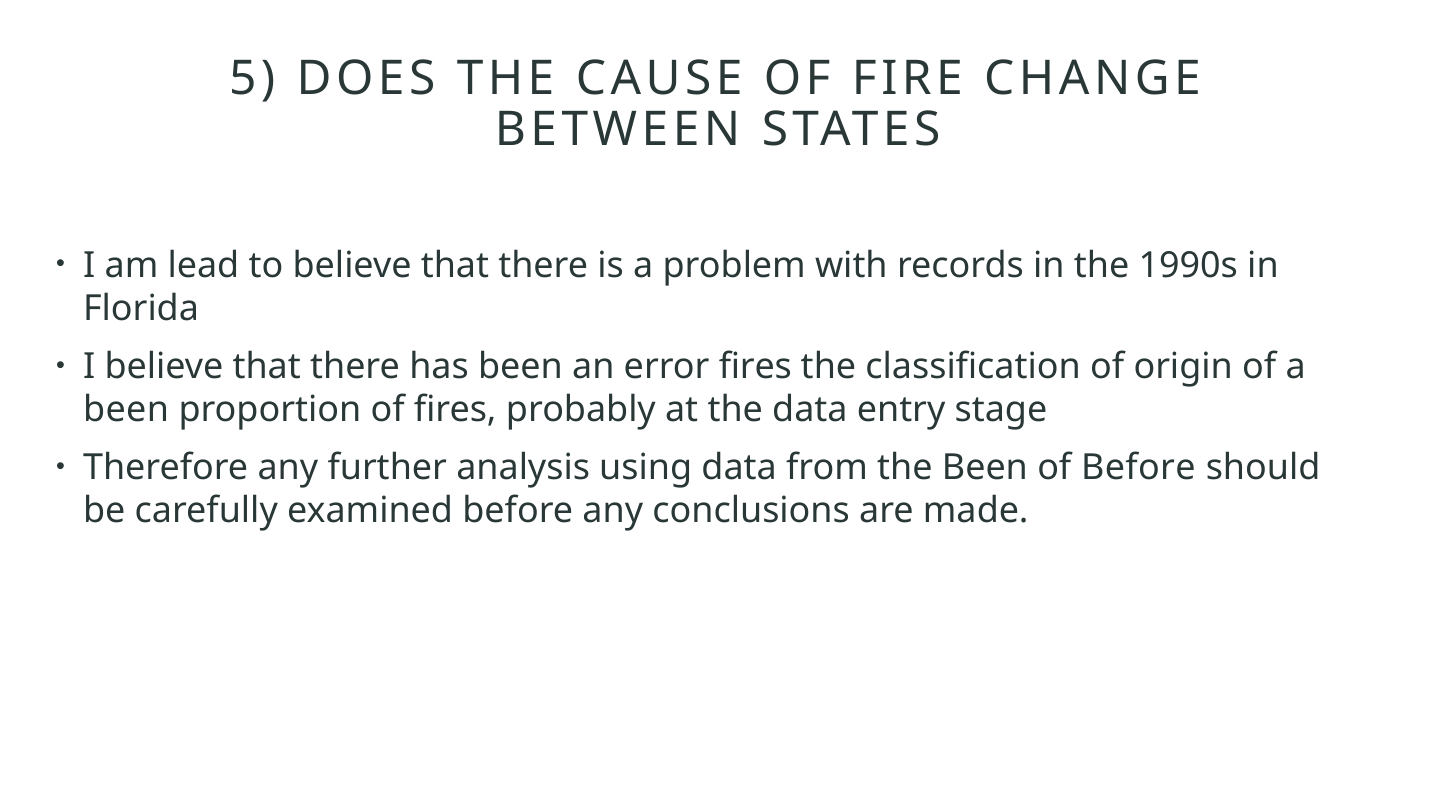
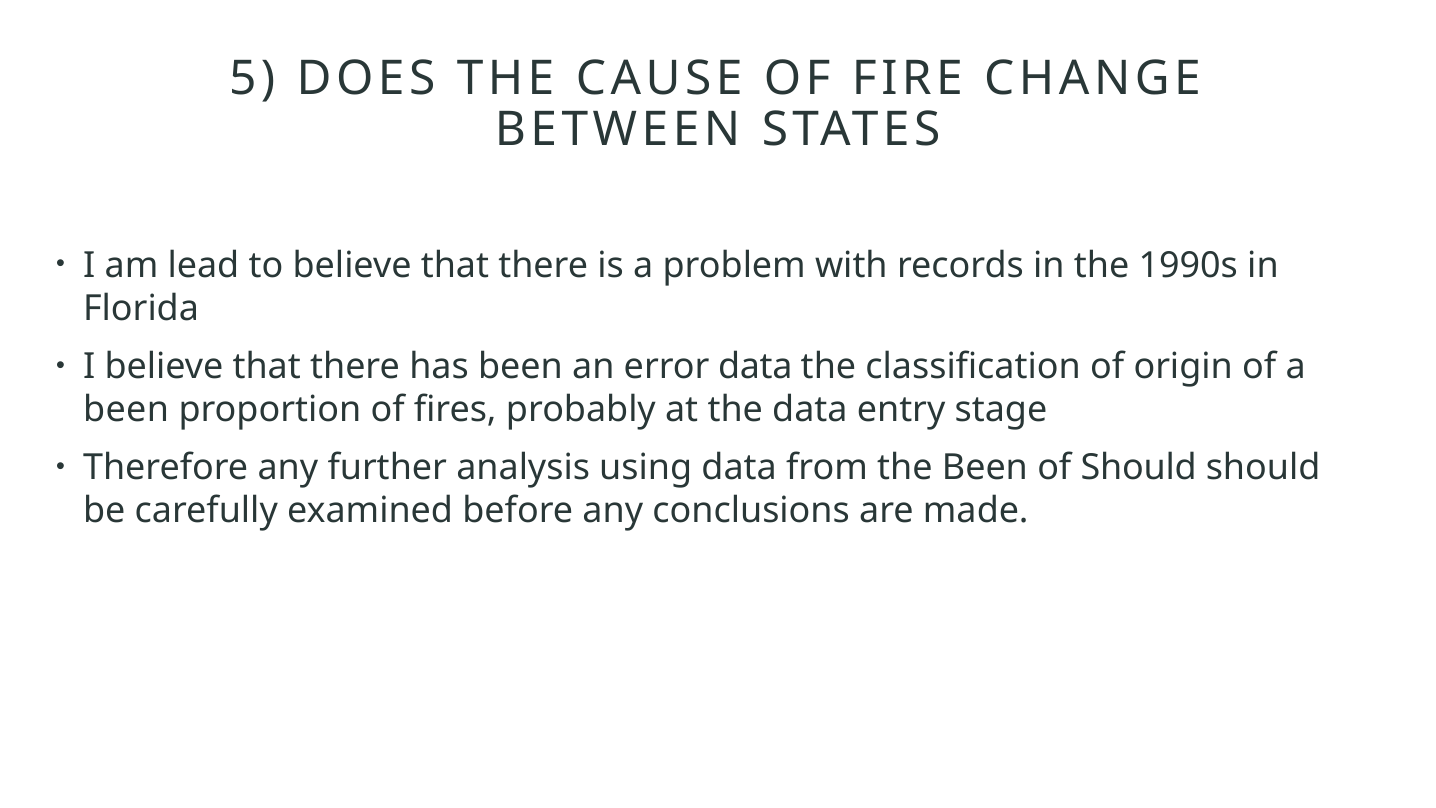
error fires: fires -> data
of Before: Before -> Should
